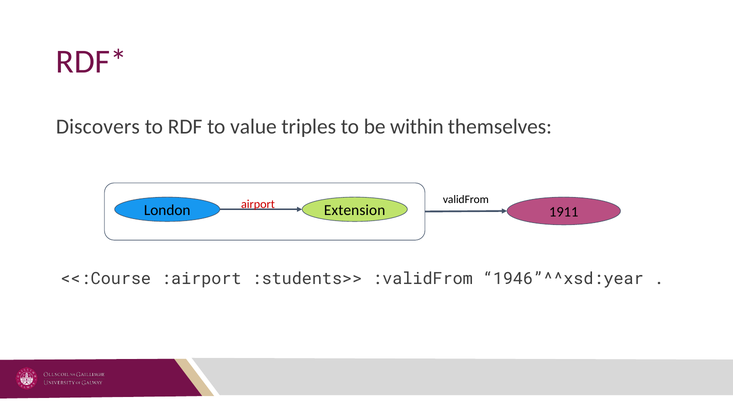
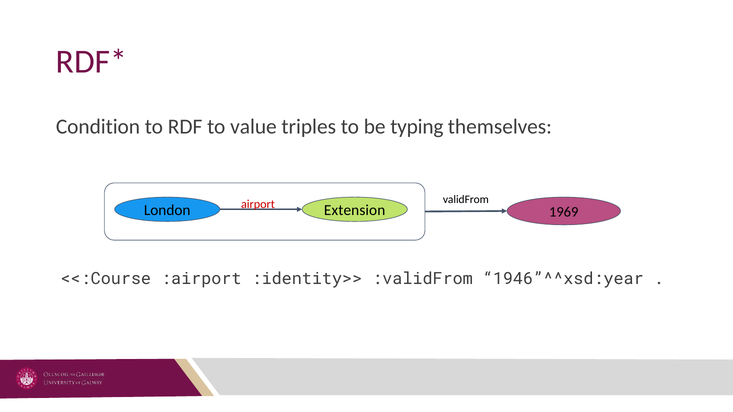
Discovers: Discovers -> Condition
within: within -> typing
1911: 1911 -> 1969
:students>>: :students>> -> :identity>>
